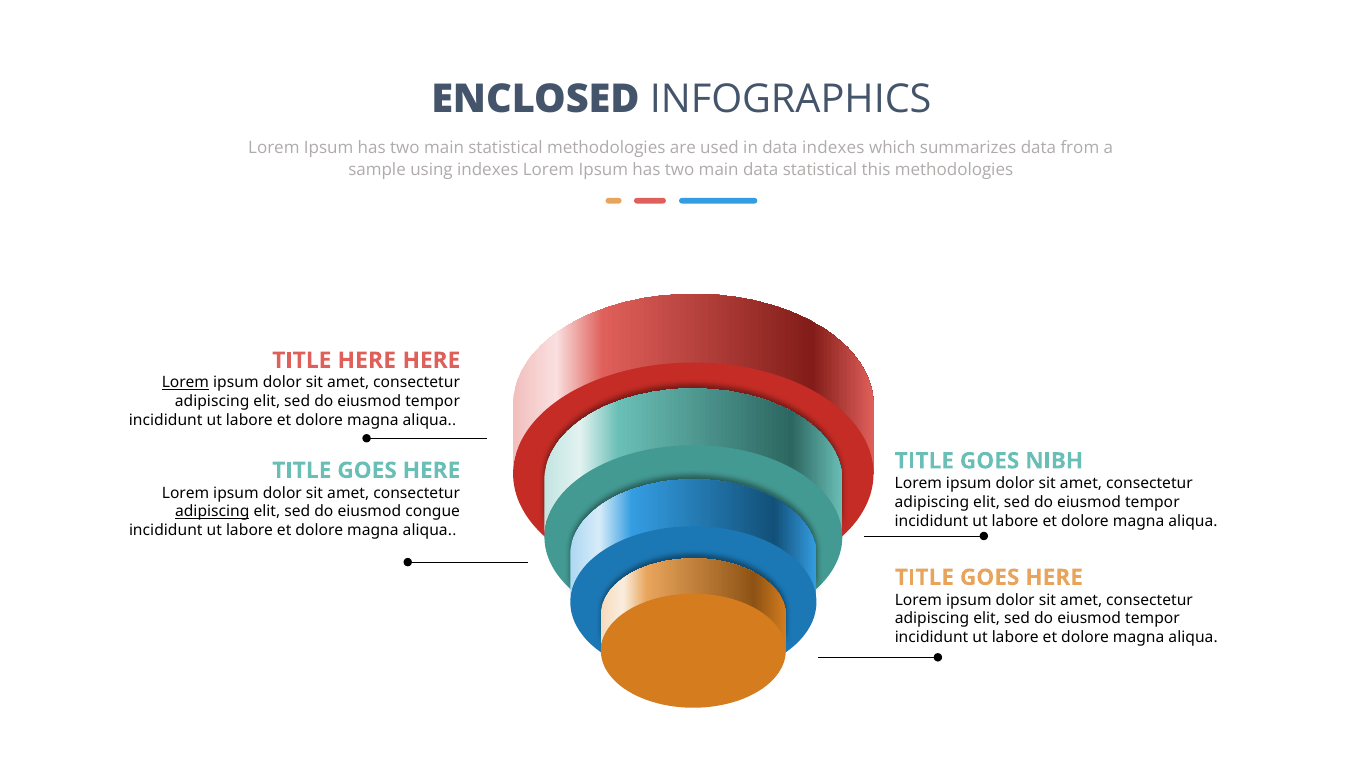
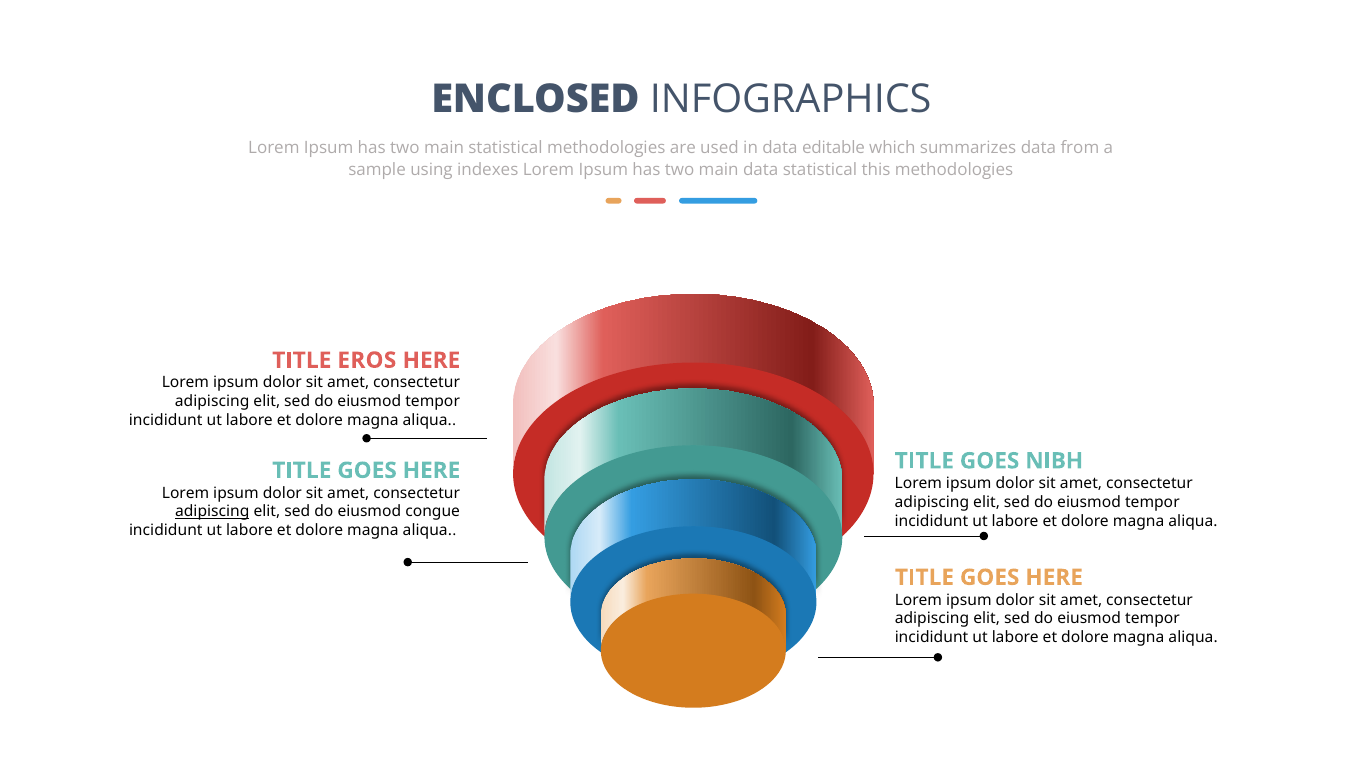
data indexes: indexes -> editable
TITLE HERE: HERE -> EROS
Lorem at (185, 383) underline: present -> none
